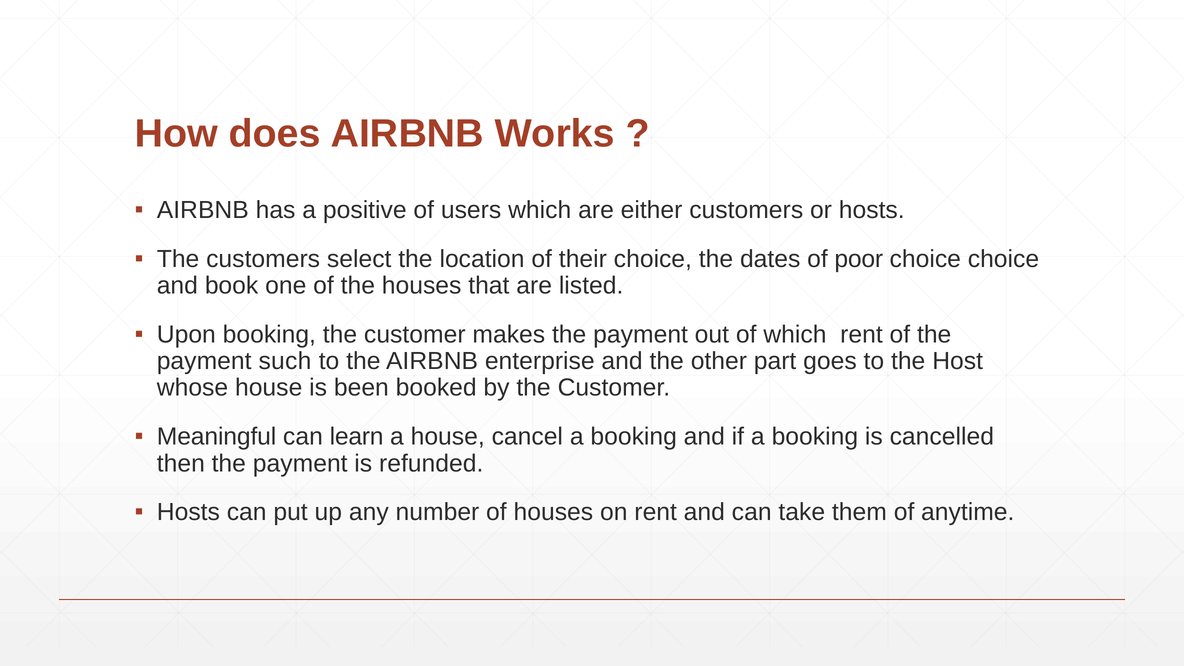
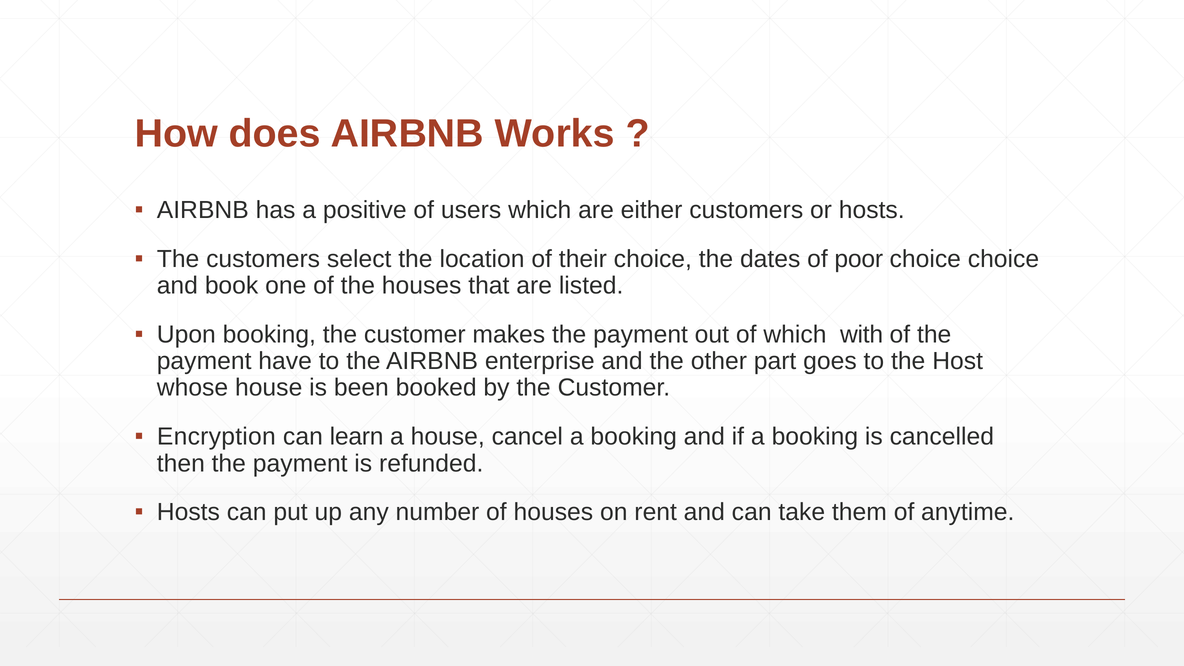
which rent: rent -> with
such: such -> have
Meaningful: Meaningful -> Encryption
